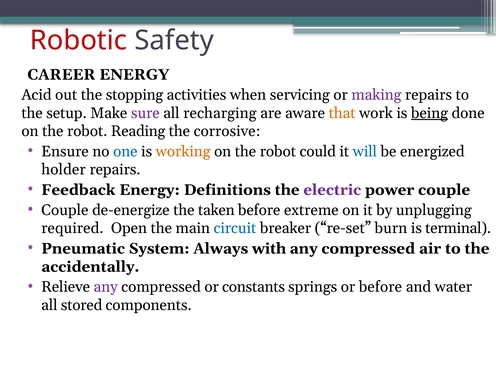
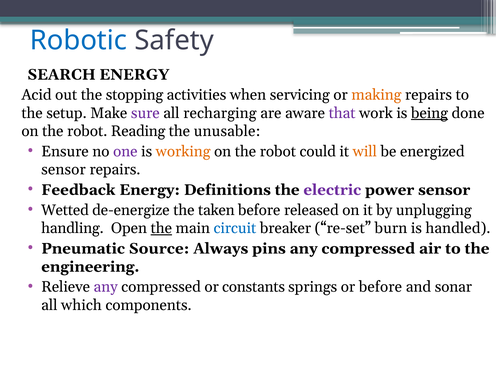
Robotic colour: red -> blue
CAREER: CAREER -> SEARCH
making colour: purple -> orange
that colour: orange -> purple
corrosive: corrosive -> unusable
one colour: blue -> purple
will colour: blue -> orange
holder at (63, 170): holder -> sensor
power couple: couple -> sensor
Couple at (65, 210): Couple -> Wetted
extreme: extreme -> released
required: required -> handling
the at (161, 228) underline: none -> present
terminal: terminal -> handled
System: System -> Source
with: with -> pins
accidentally: accidentally -> engineering
water: water -> sonar
stored: stored -> which
